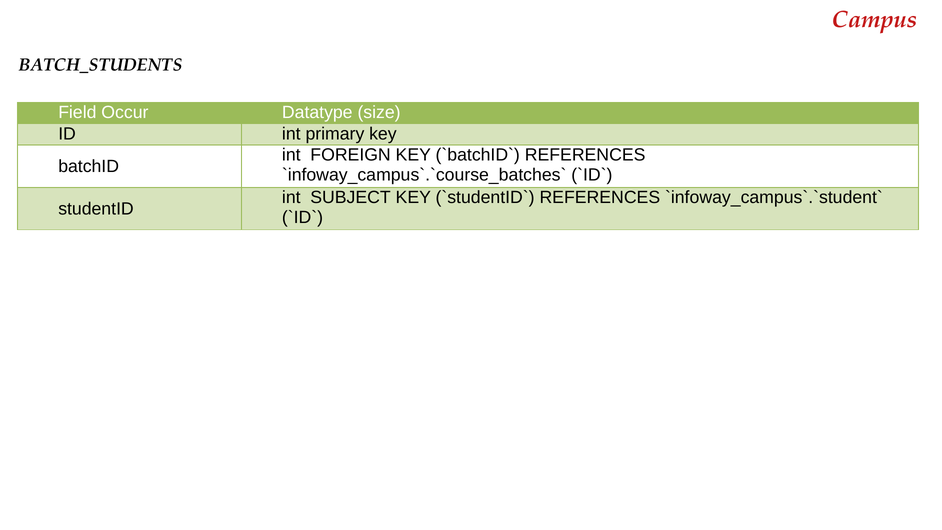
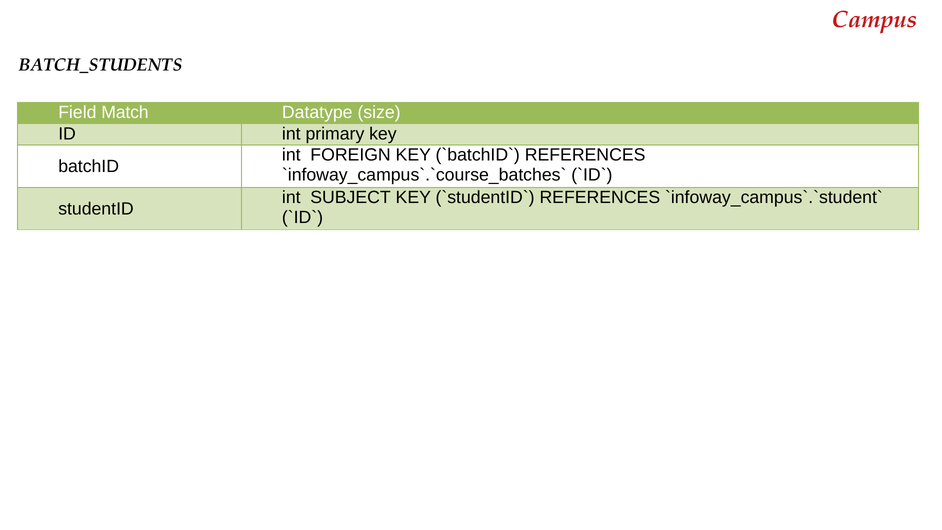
Occur: Occur -> Match
